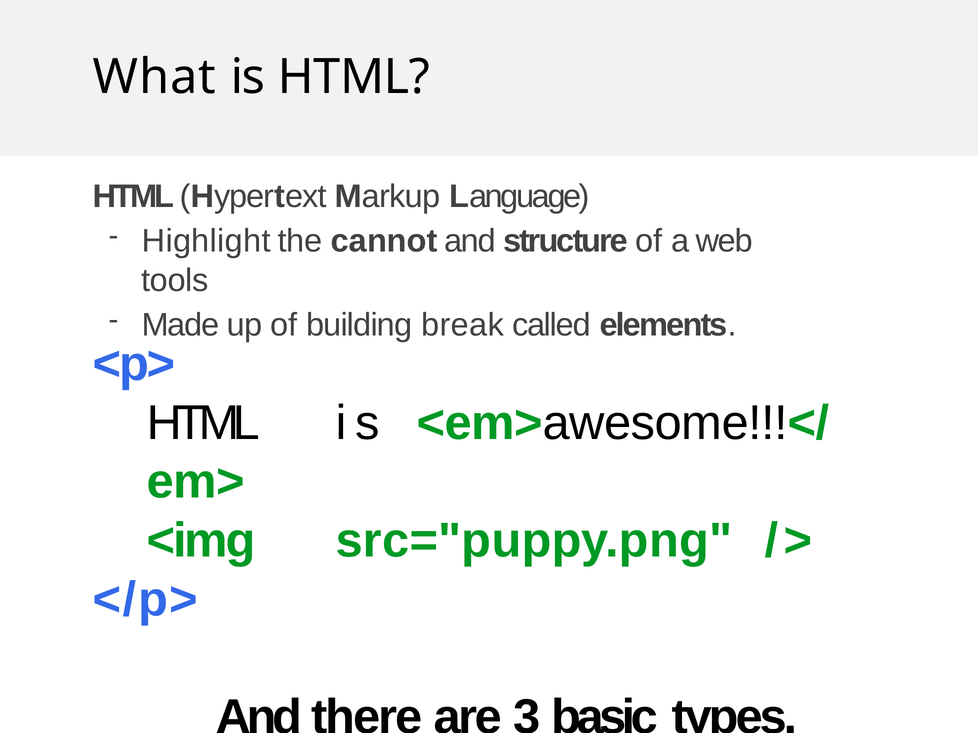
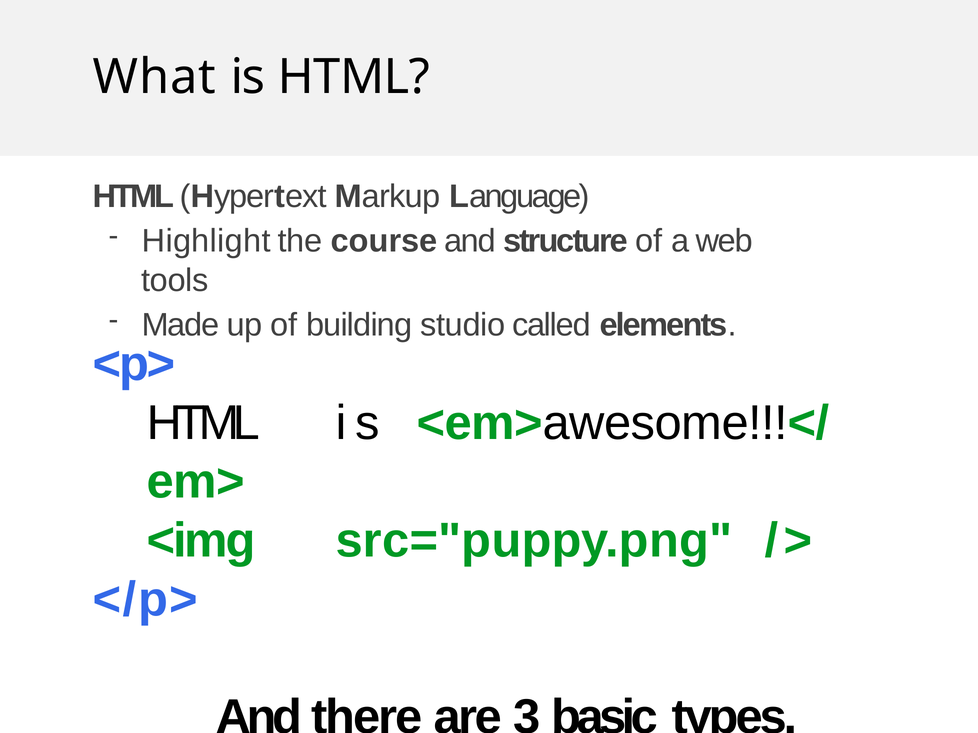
cannot: cannot -> course
break: break -> studio
